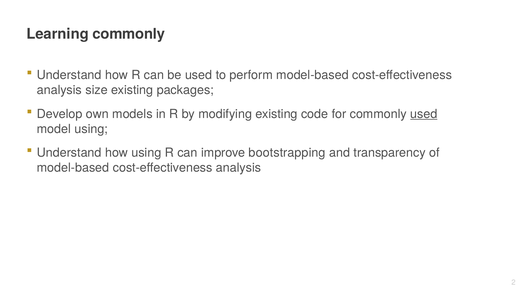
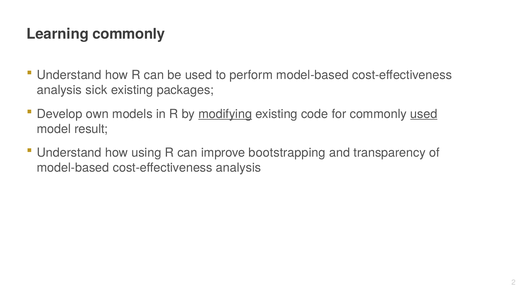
size: size -> sick
modifying underline: none -> present
model using: using -> result
